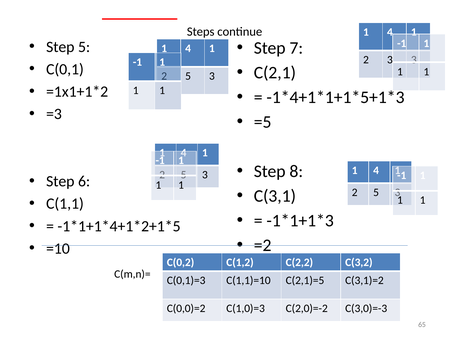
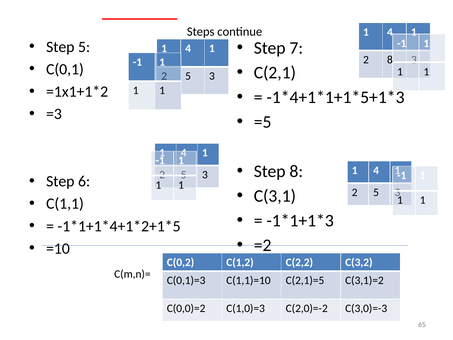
2 3: 3 -> 8
